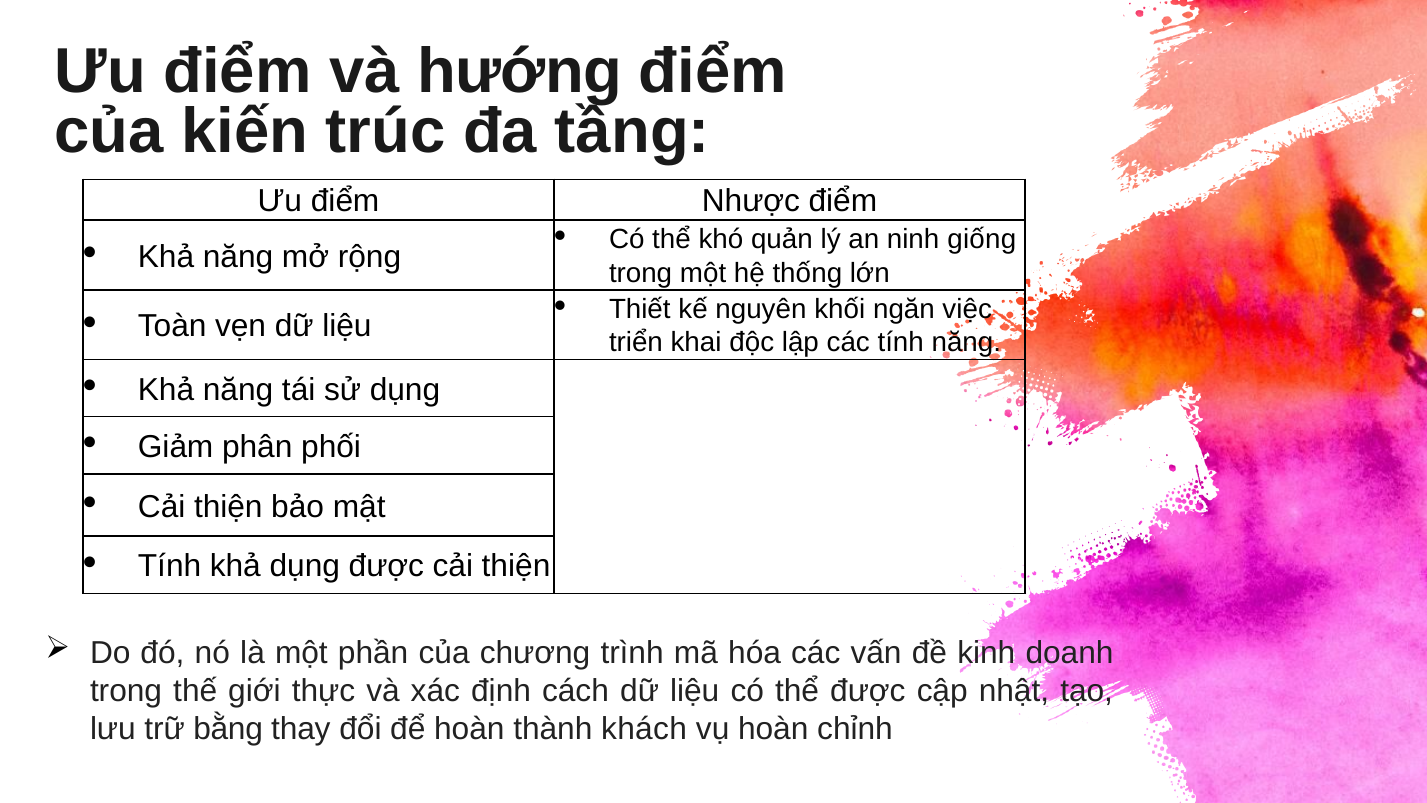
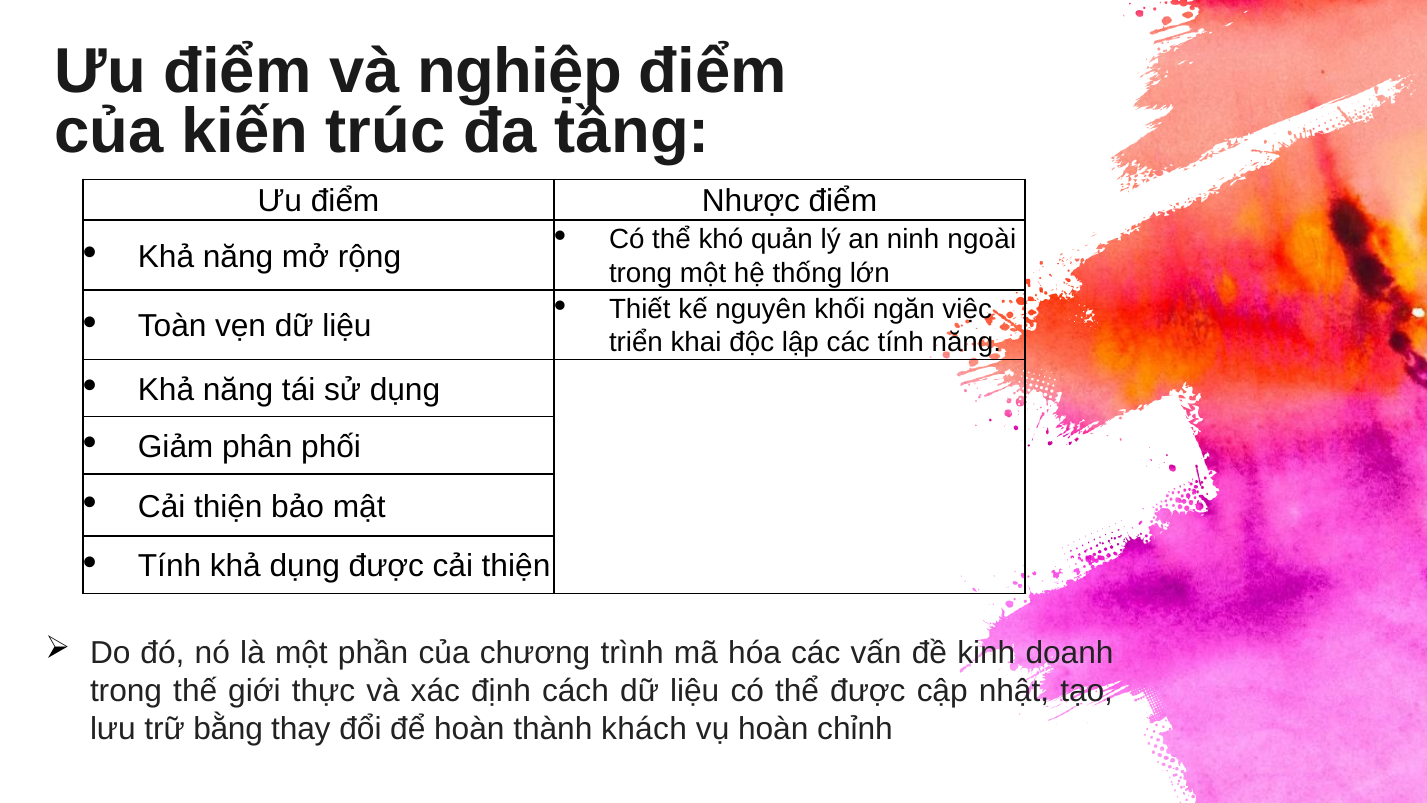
hướng: hướng -> nghiệp
giống: giống -> ngoài
